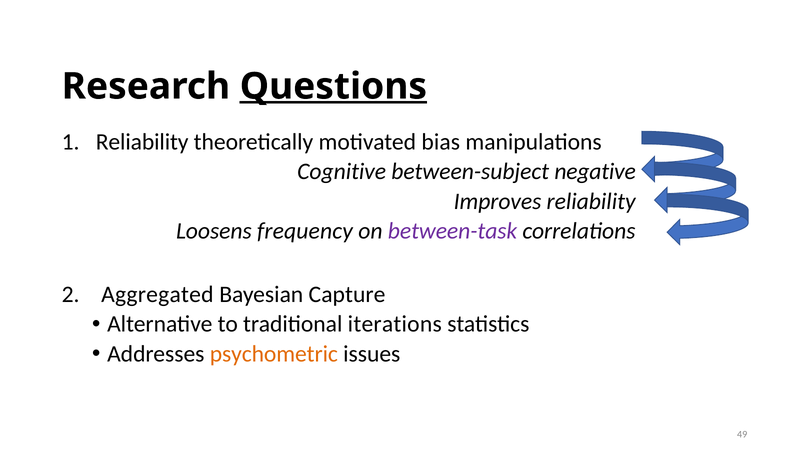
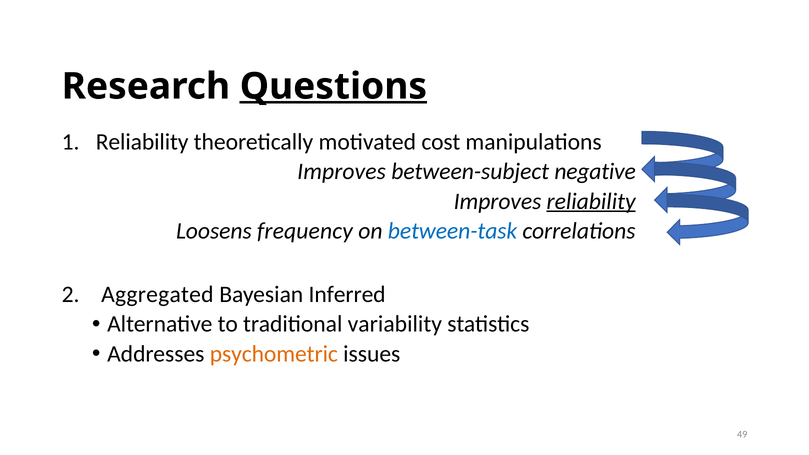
bias: bias -> cost
Cognitive at (342, 172): Cognitive -> Improves
reliability at (591, 201) underline: none -> present
between-task colour: purple -> blue
Capture: Capture -> Inferred
iterations: iterations -> variability
